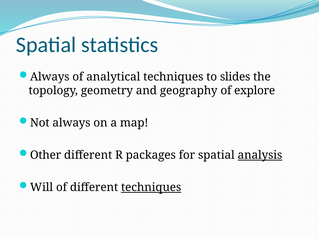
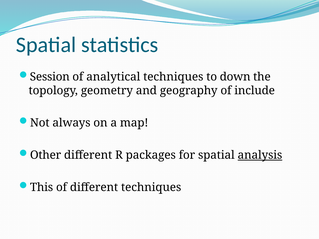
Always at (50, 77): Always -> Session
slides: slides -> down
explore: explore -> include
Will: Will -> This
techniques at (151, 188) underline: present -> none
